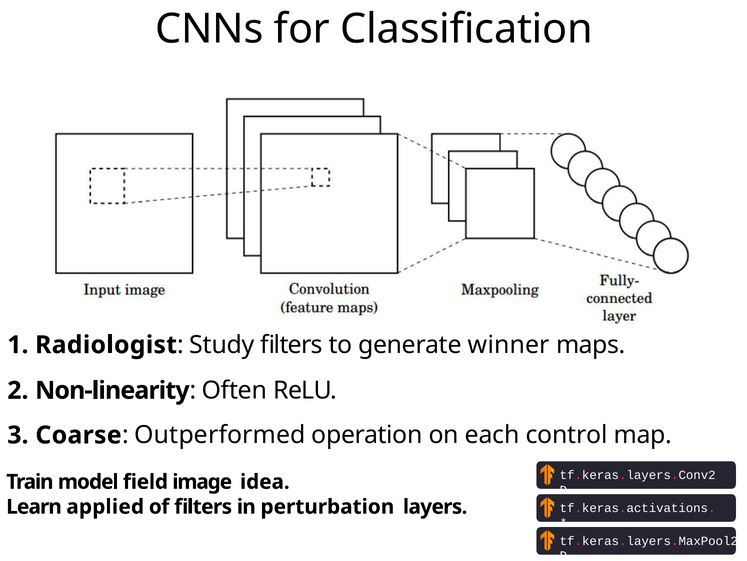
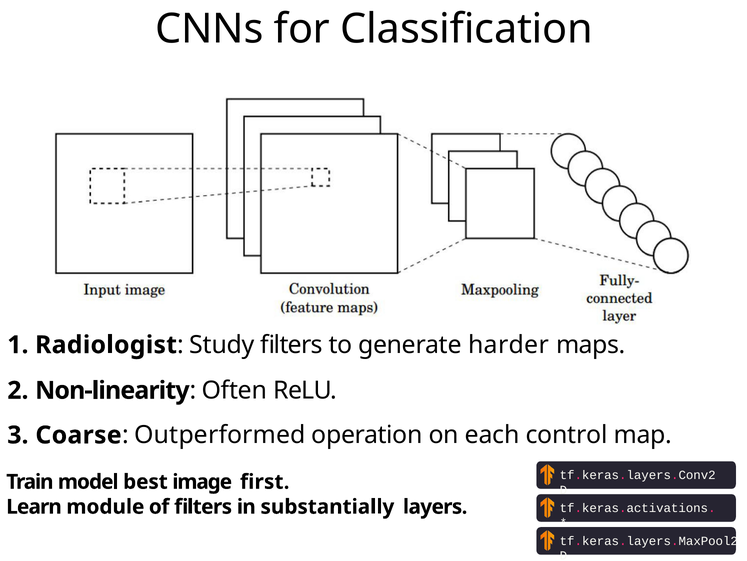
winner: winner -> harder
field: field -> best
idea: idea -> first
applied: applied -> module
perturbation: perturbation -> substantially
